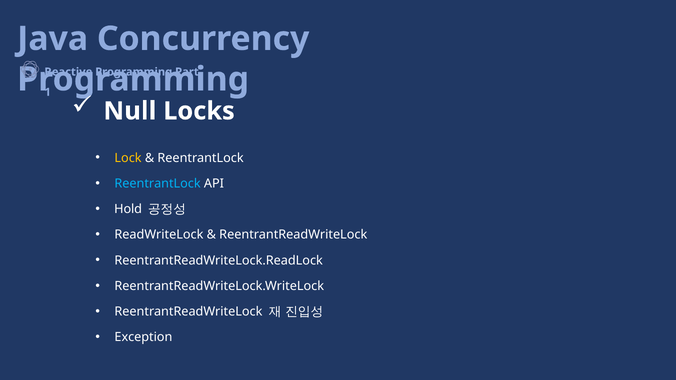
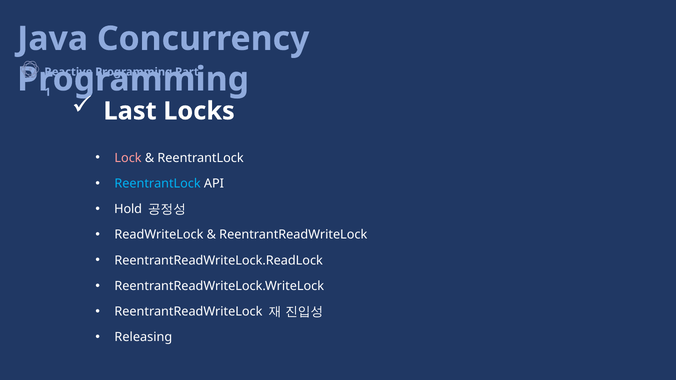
Null: Null -> Last
Lock colour: yellow -> pink
Exception: Exception -> Releasing
